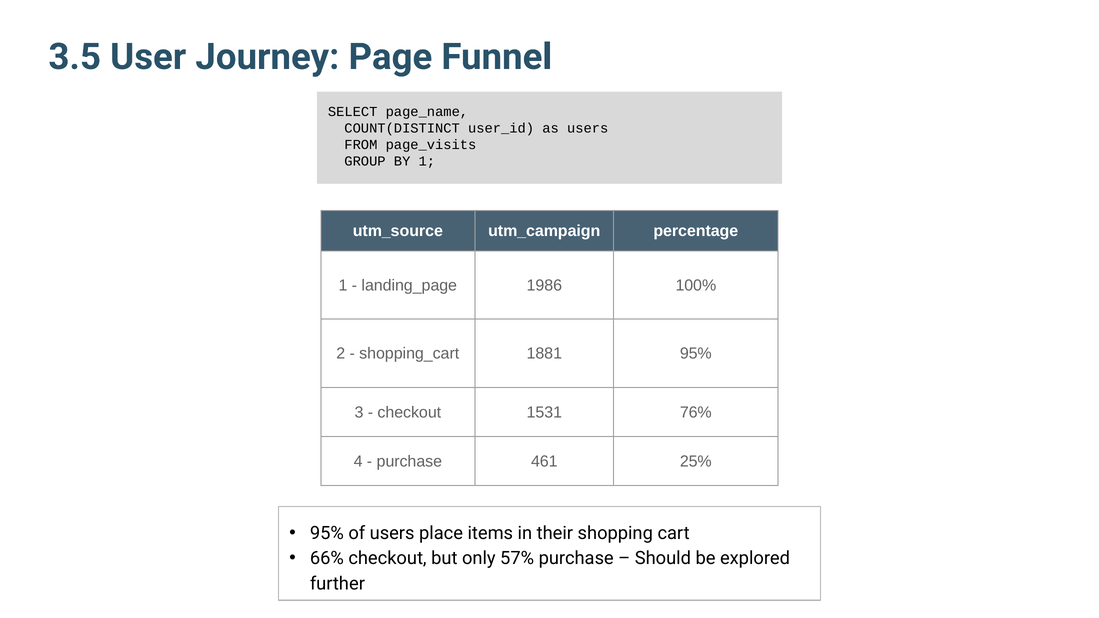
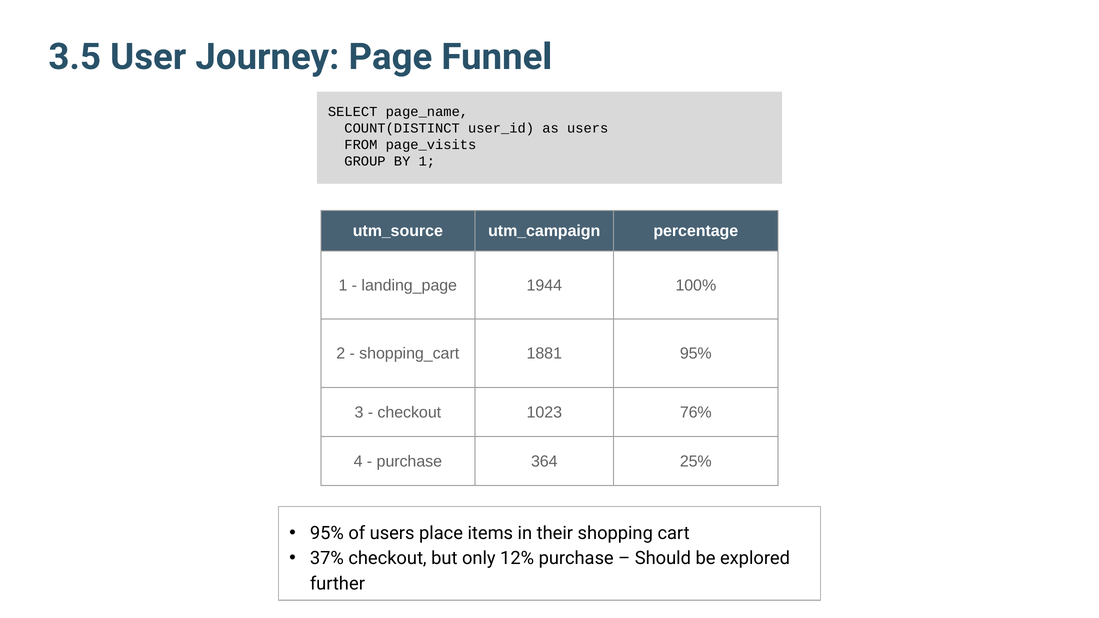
1986: 1986 -> 1944
1531: 1531 -> 1023
461: 461 -> 364
66%: 66% -> 37%
57%: 57% -> 12%
